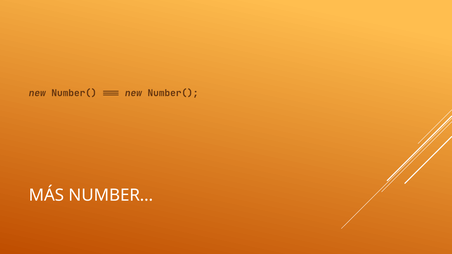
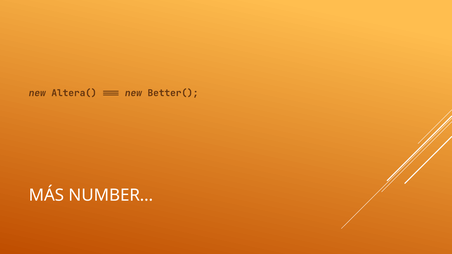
Number( at (74, 93): Number( -> Altera(
Number( at (173, 93): Number( -> Better(
